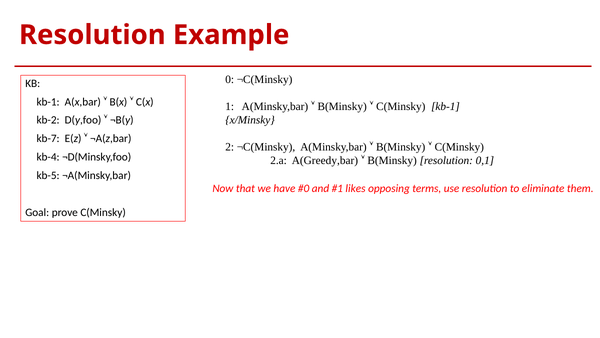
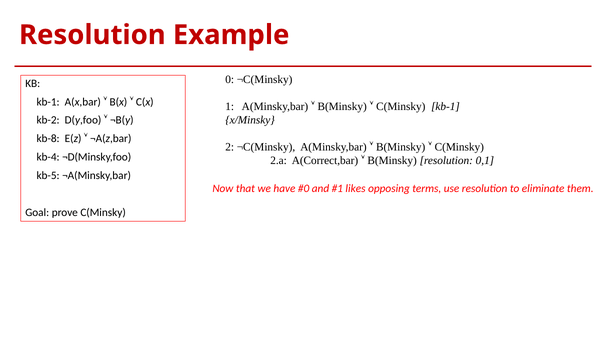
kb-7: kb-7 -> kb-8
A(Greedy,bar: A(Greedy,bar -> A(Correct,bar
